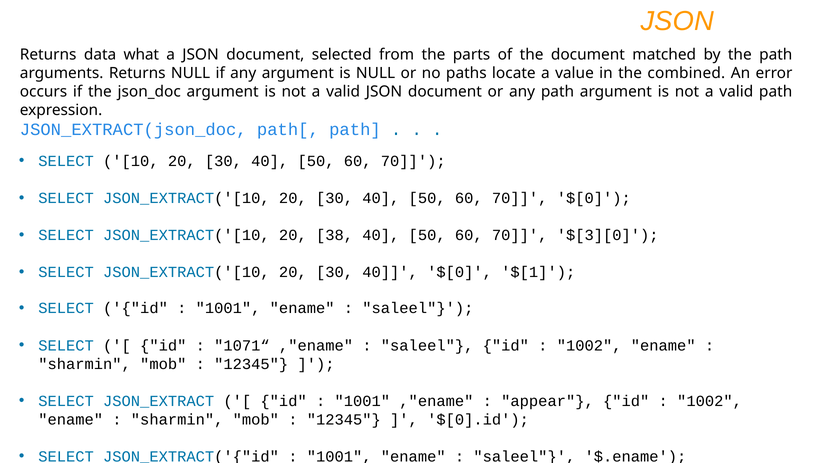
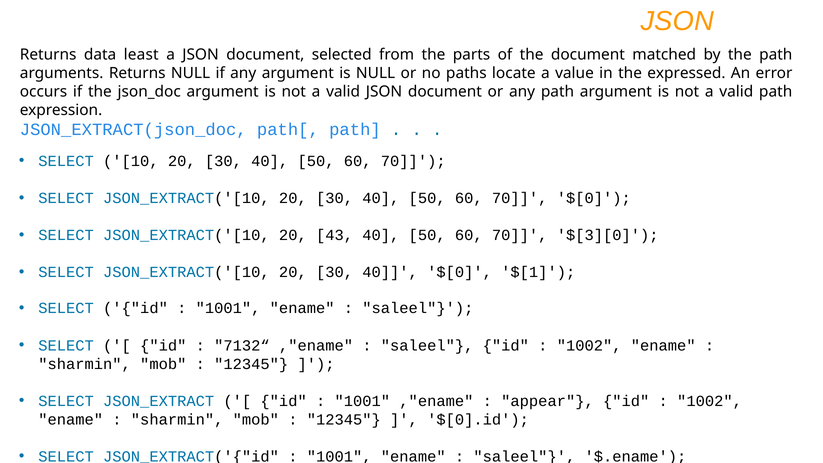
what: what -> least
combined: combined -> expressed
38: 38 -> 43
1071“: 1071“ -> 7132“
